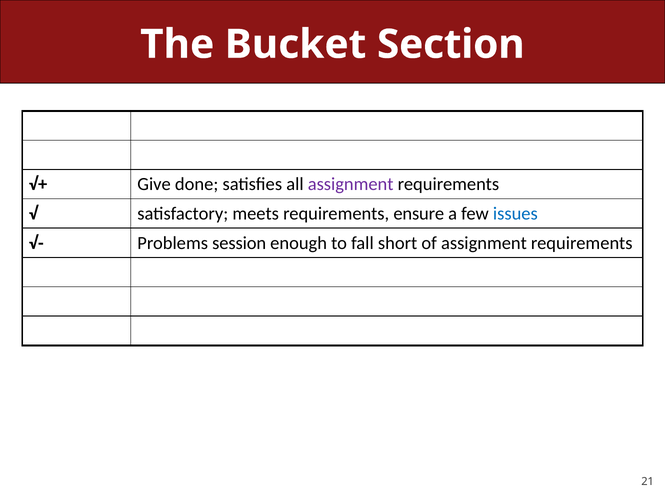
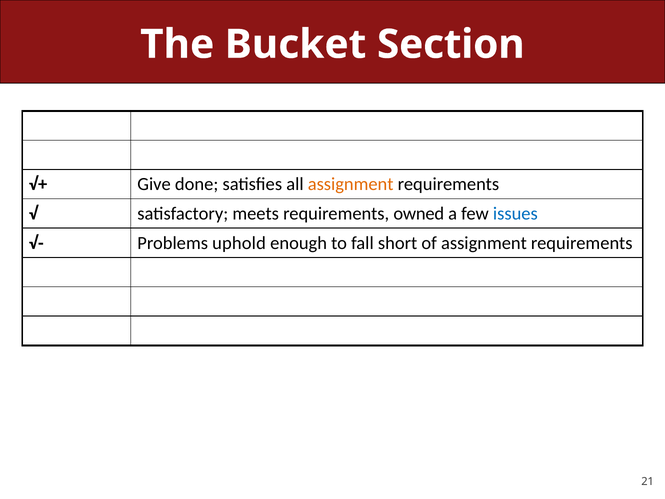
assignment at (351, 184) colour: purple -> orange
ensure: ensure -> owned
session: session -> uphold
